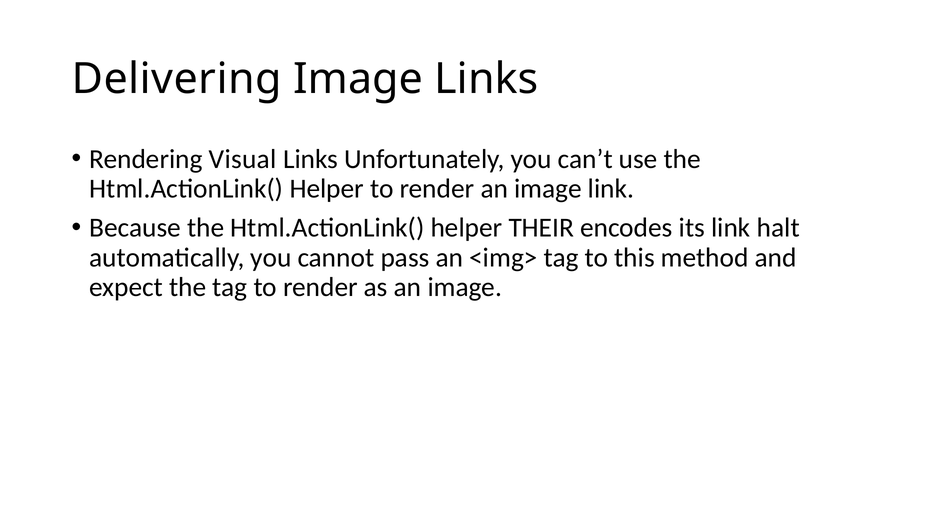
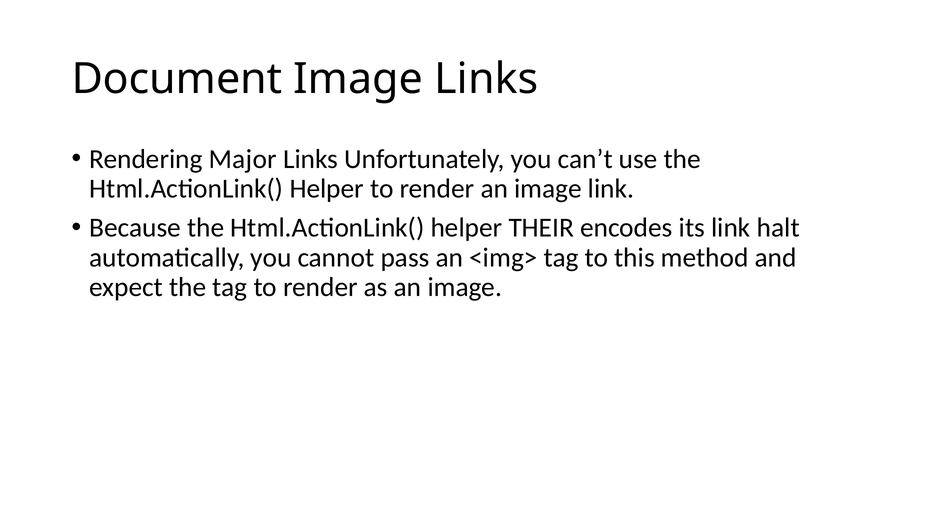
Delivering: Delivering -> Document
Visual: Visual -> Major
